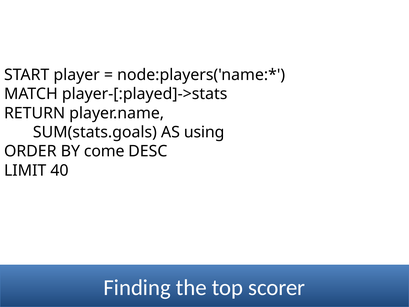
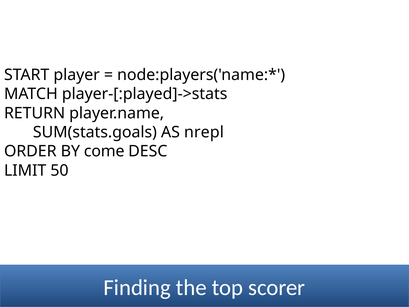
using: using -> nrepl
40: 40 -> 50
